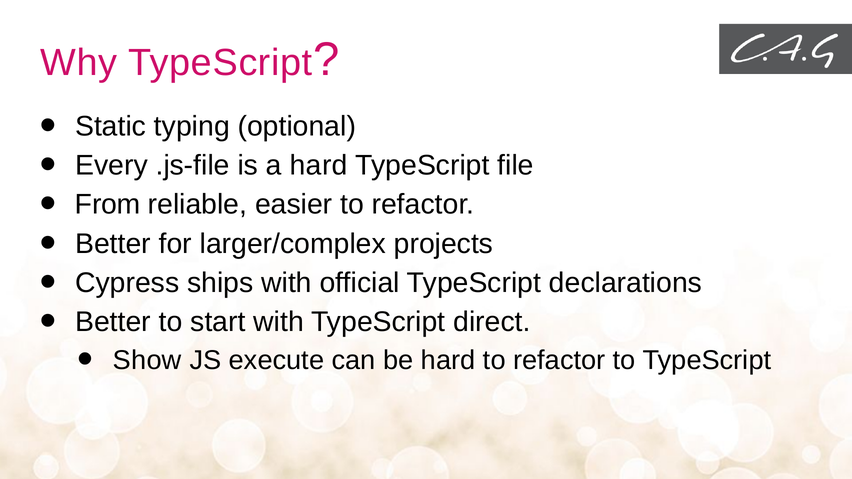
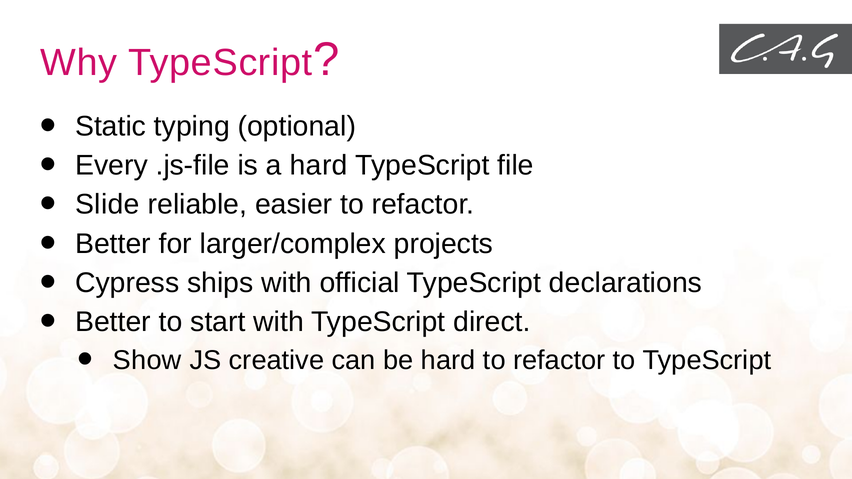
From: From -> Slide
execute: execute -> creative
